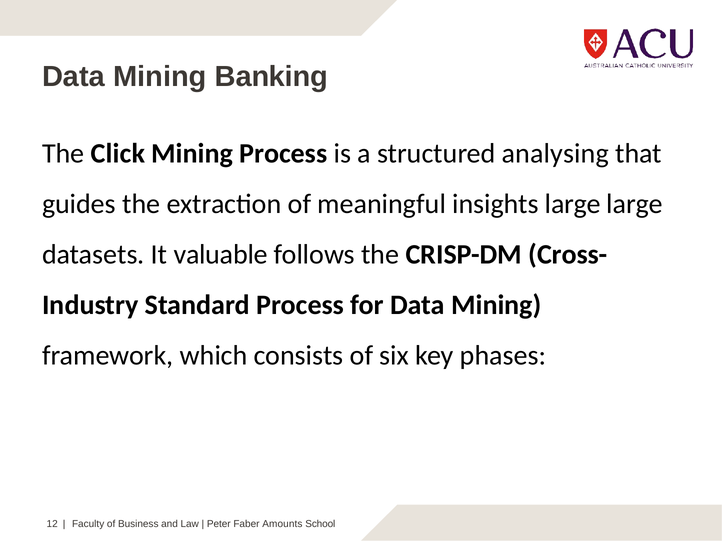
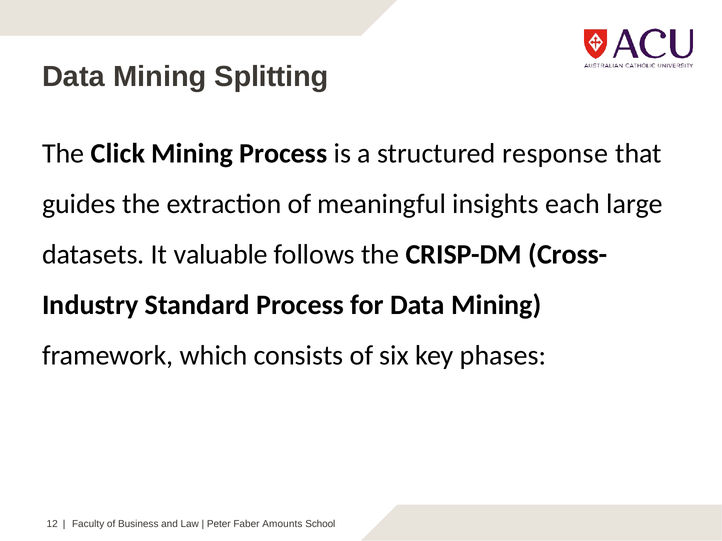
Banking: Banking -> Splitting
analysing: analysing -> response
insights large: large -> each
